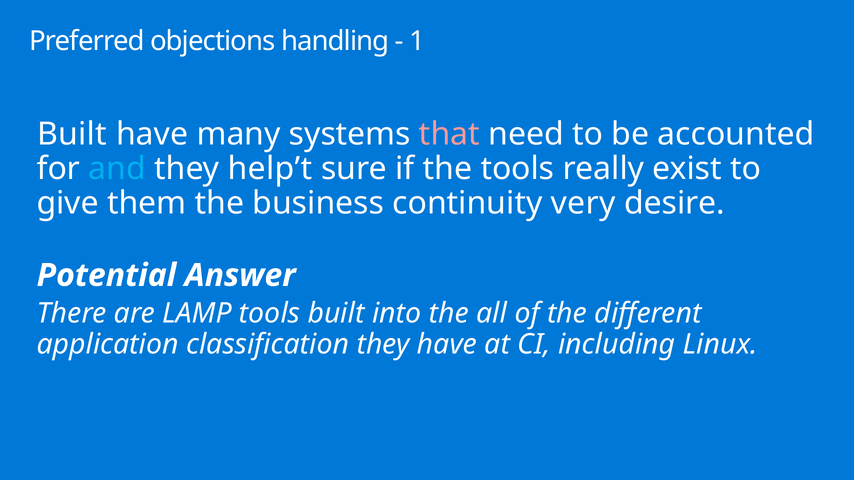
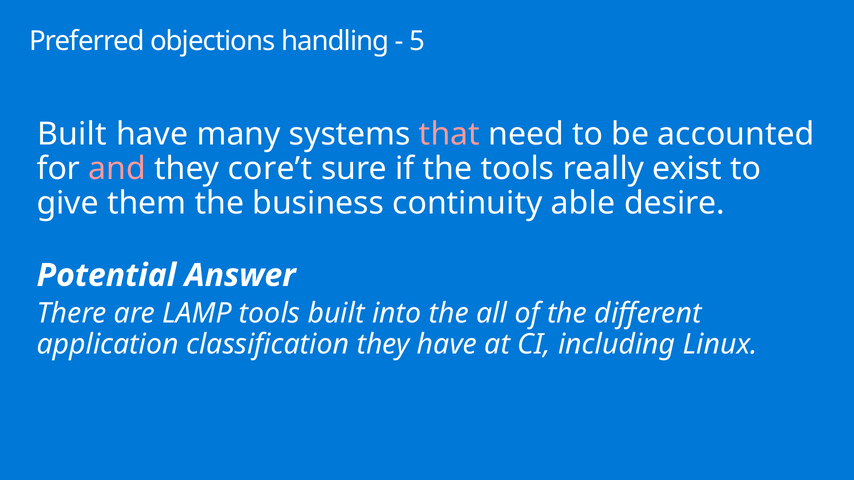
1: 1 -> 5
and colour: light blue -> pink
help’t: help’t -> core’t
very: very -> able
